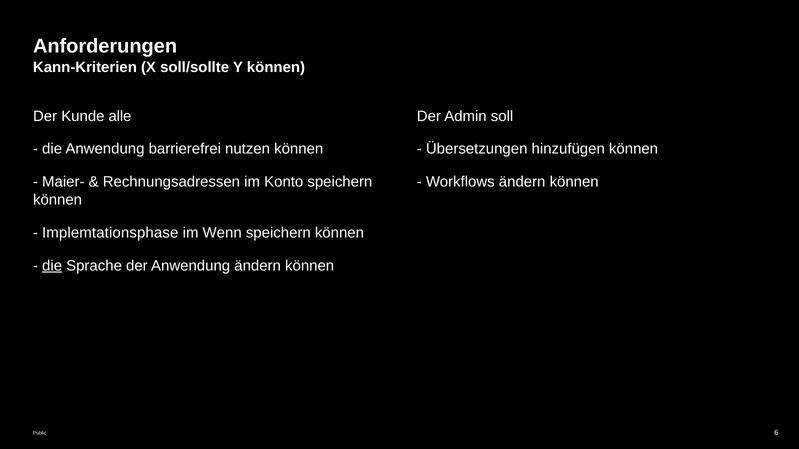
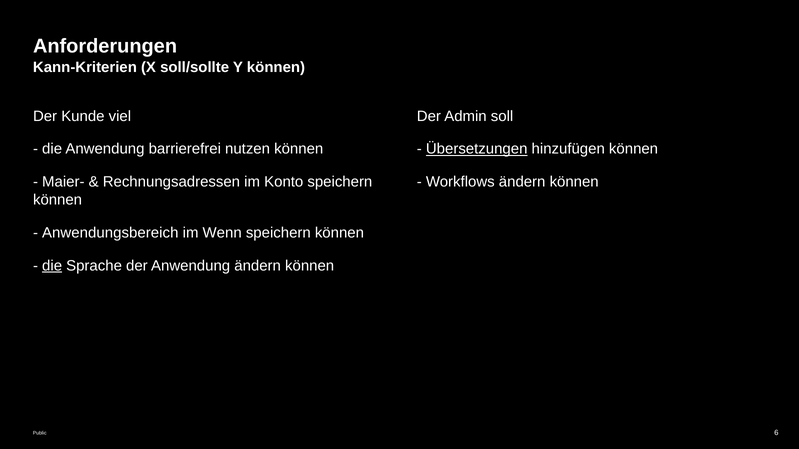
alle: alle -> viel
Übersetzungen underline: none -> present
Implemtationsphase: Implemtationsphase -> Anwendungsbereich
